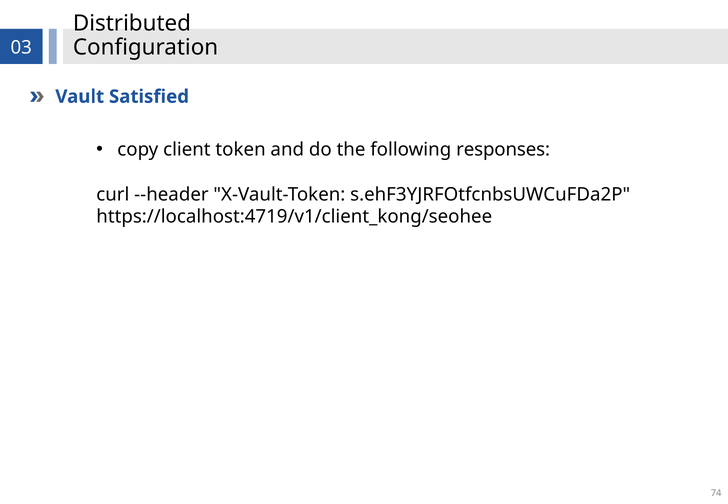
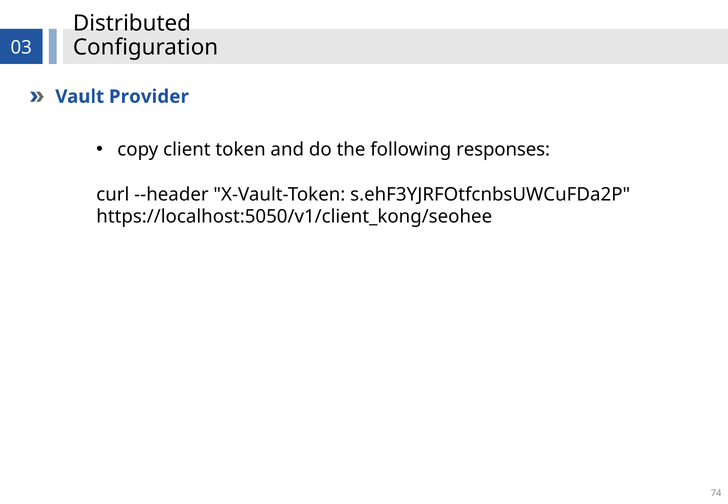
Satisfied: Satisfied -> Provider
https://localhost:4719/v1/client_kong/seohee: https://localhost:4719/v1/client_kong/seohee -> https://localhost:5050/v1/client_kong/seohee
